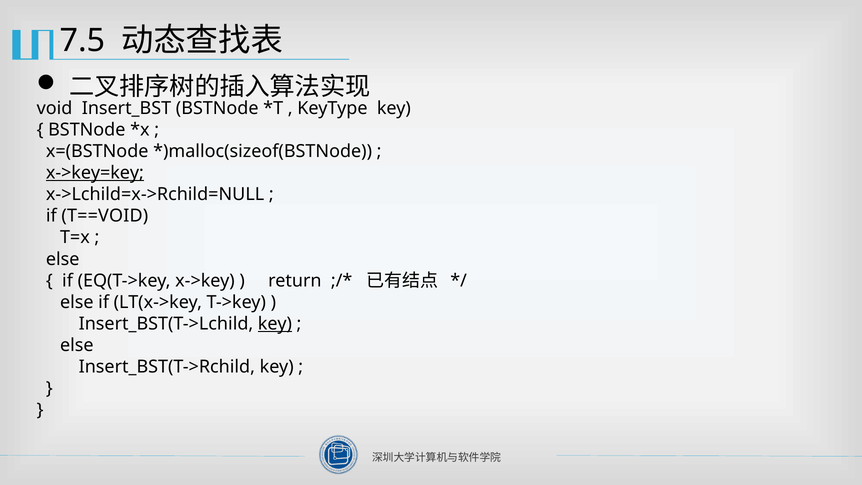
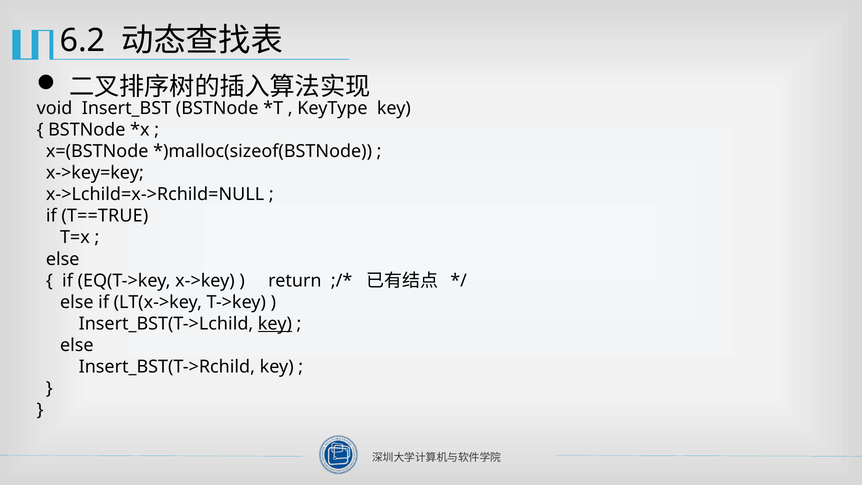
7.5: 7.5 -> 6.2
x->key=key underline: present -> none
T==VOID: T==VOID -> T==TRUE
